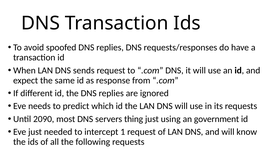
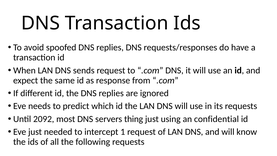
2090: 2090 -> 2092
government: government -> confidential
